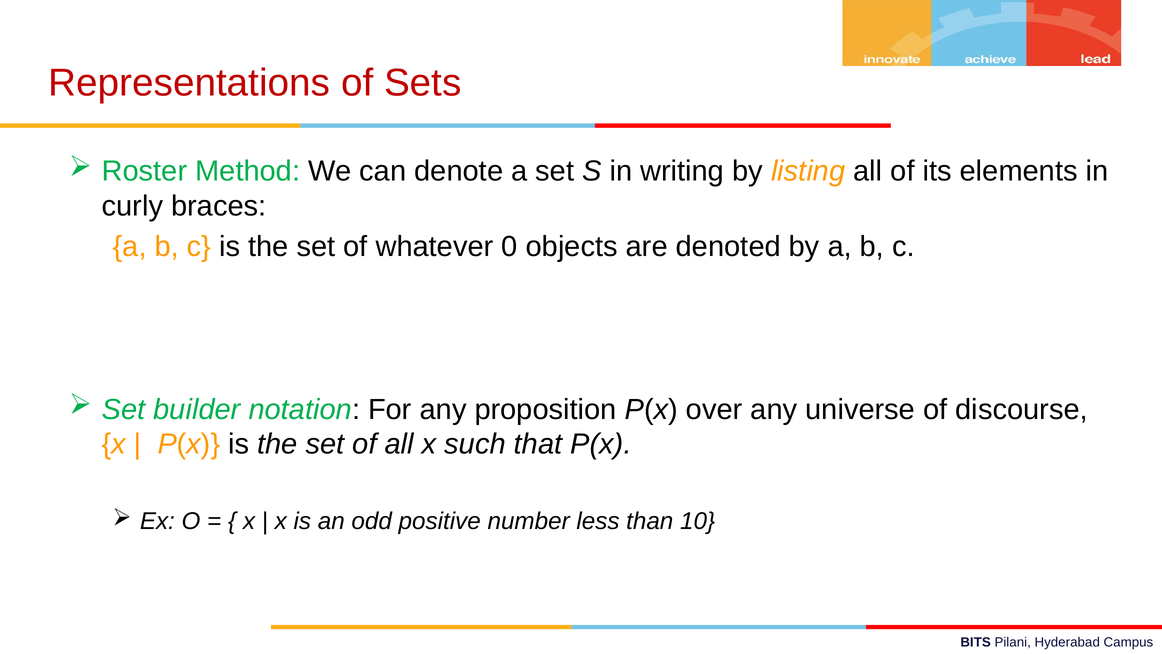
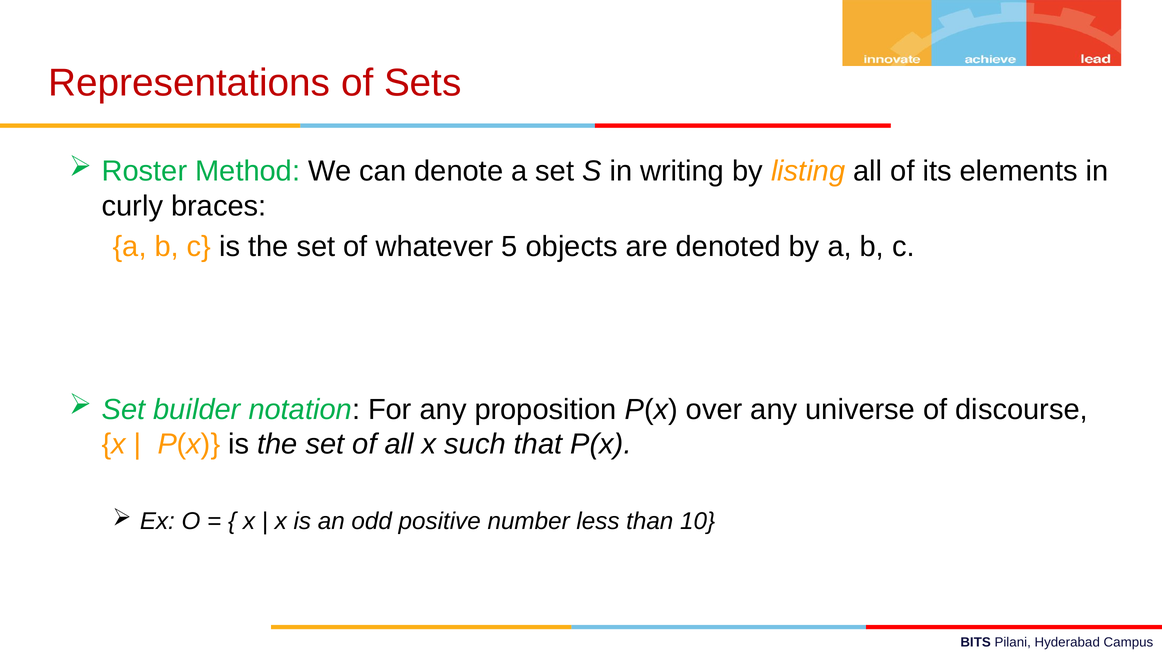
0: 0 -> 5
